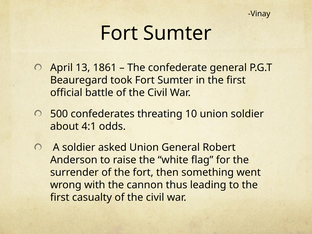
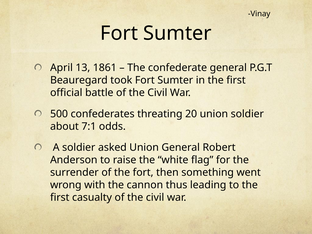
10: 10 -> 20
4:1: 4:1 -> 7:1
